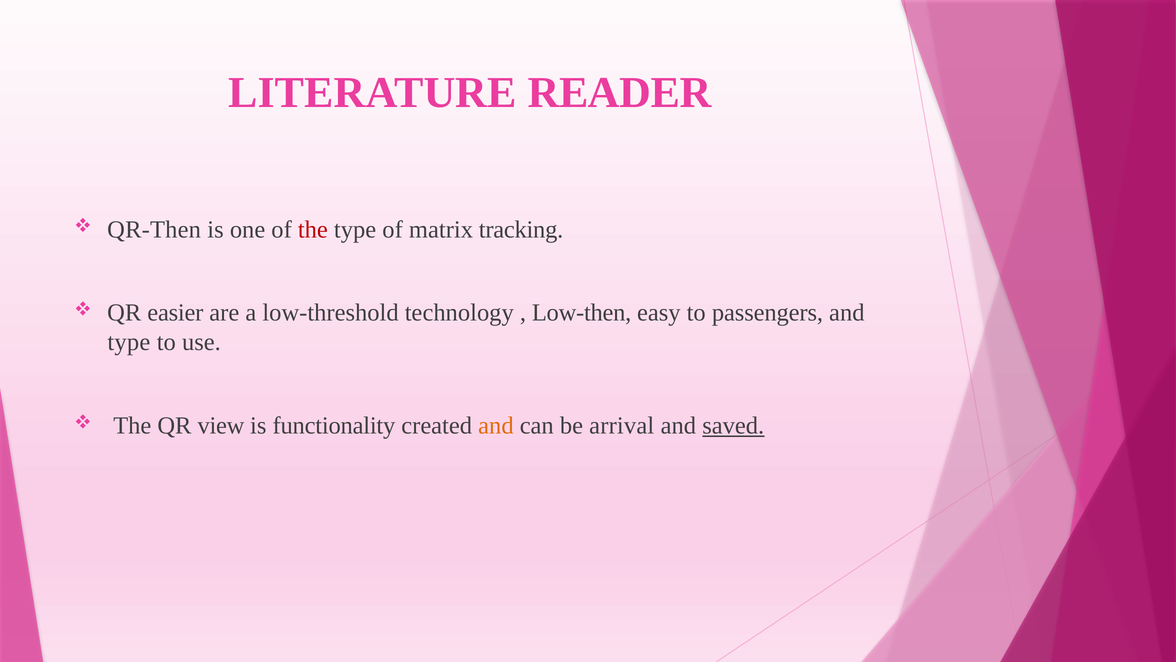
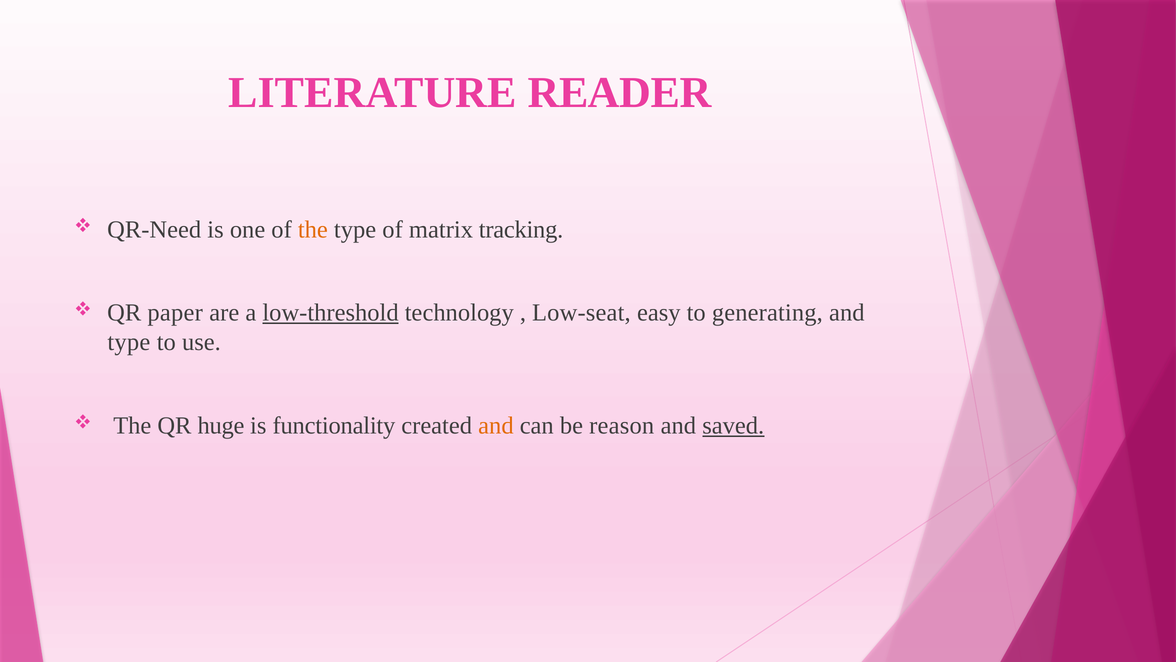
QR-Then: QR-Then -> QR-Need
the at (313, 229) colour: red -> orange
easier: easier -> paper
low-threshold underline: none -> present
Low-then: Low-then -> Low-seat
passengers: passengers -> generating
view: view -> huge
arrival: arrival -> reason
